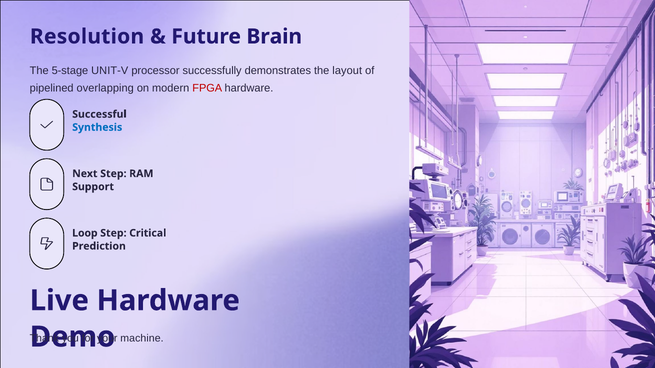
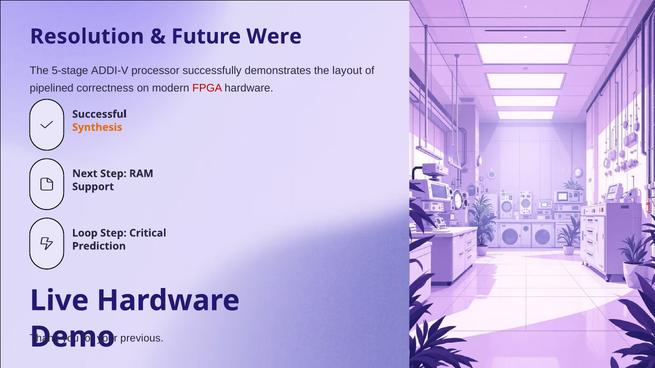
Brain: Brain -> Were
UNIT-V: UNIT-V -> ADDI-V
overlapping: overlapping -> correctness
Synthesis colour: blue -> orange
machine: machine -> previous
